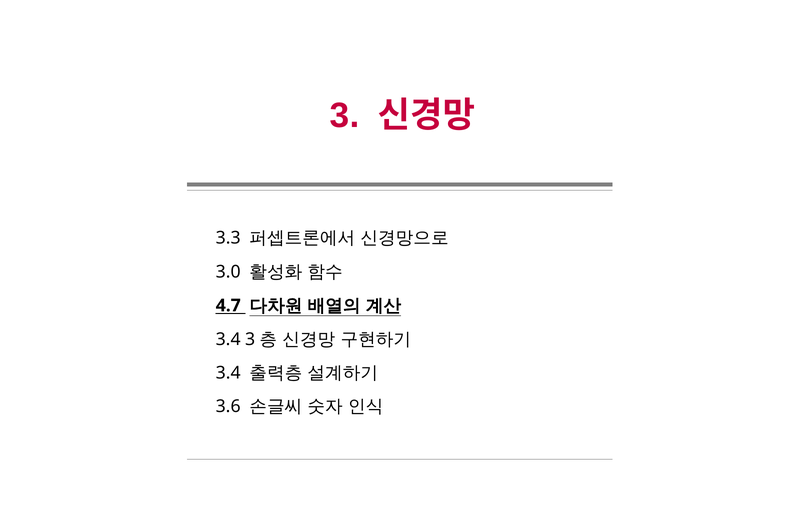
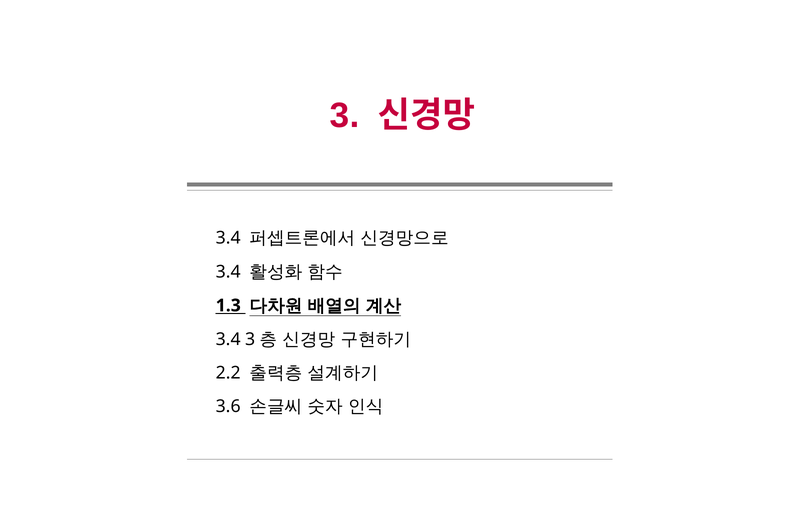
3.3 at (228, 238): 3.3 -> 3.4
3.0 at (228, 272): 3.0 -> 3.4
4.7: 4.7 -> 1.3
3.4 at (228, 373): 3.4 -> 2.2
